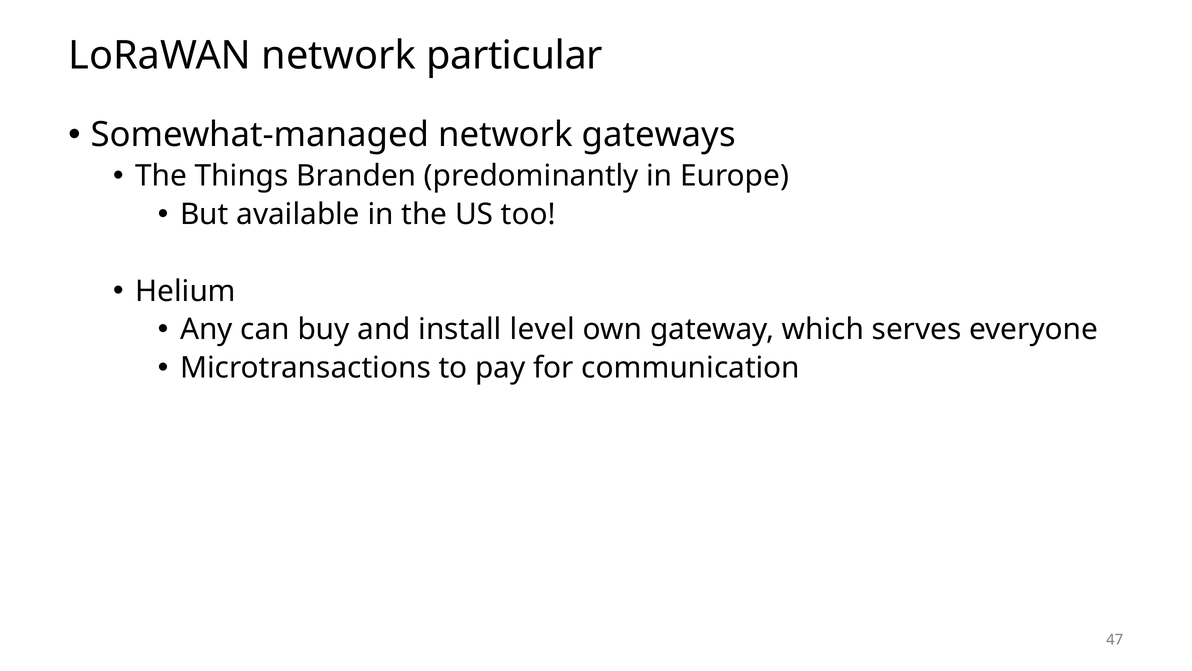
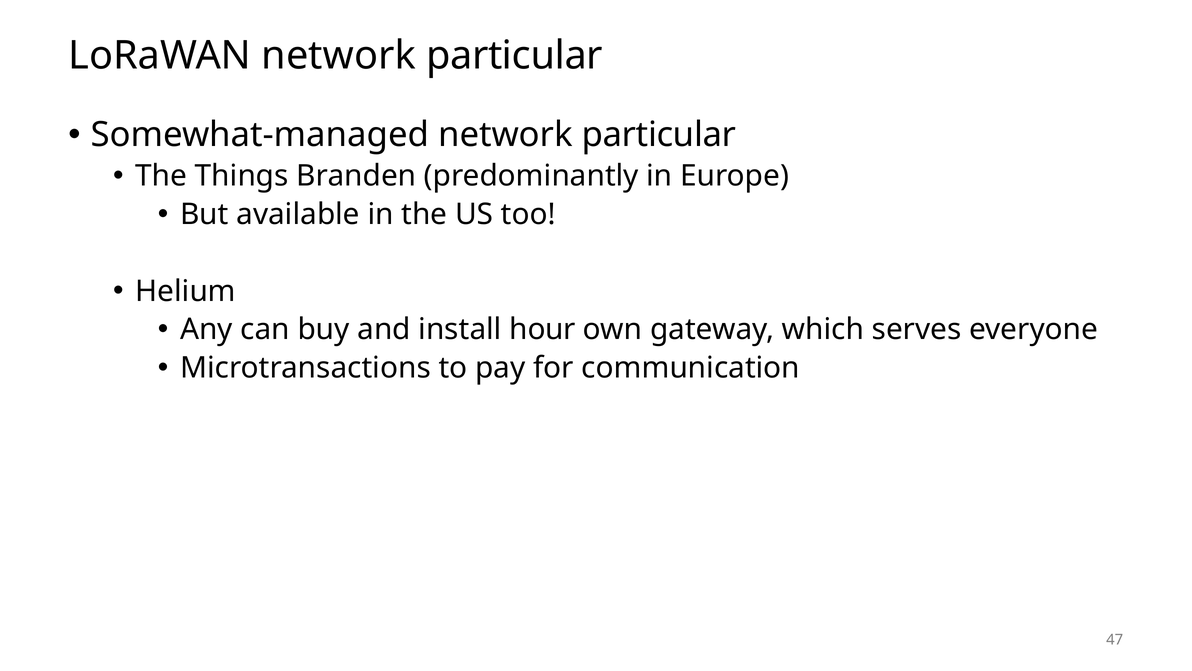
Somewhat-managed network gateways: gateways -> particular
level: level -> hour
